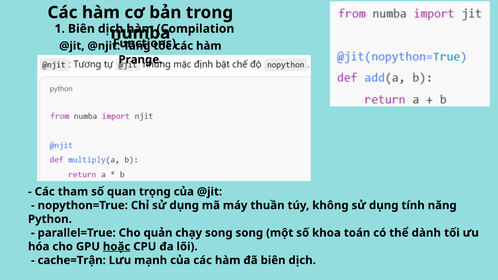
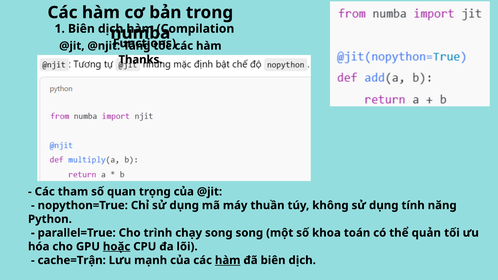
Prange: Prange -> Thanks
quản: quản -> trình
dành: dành -> quản
hàm at (228, 260) underline: none -> present
